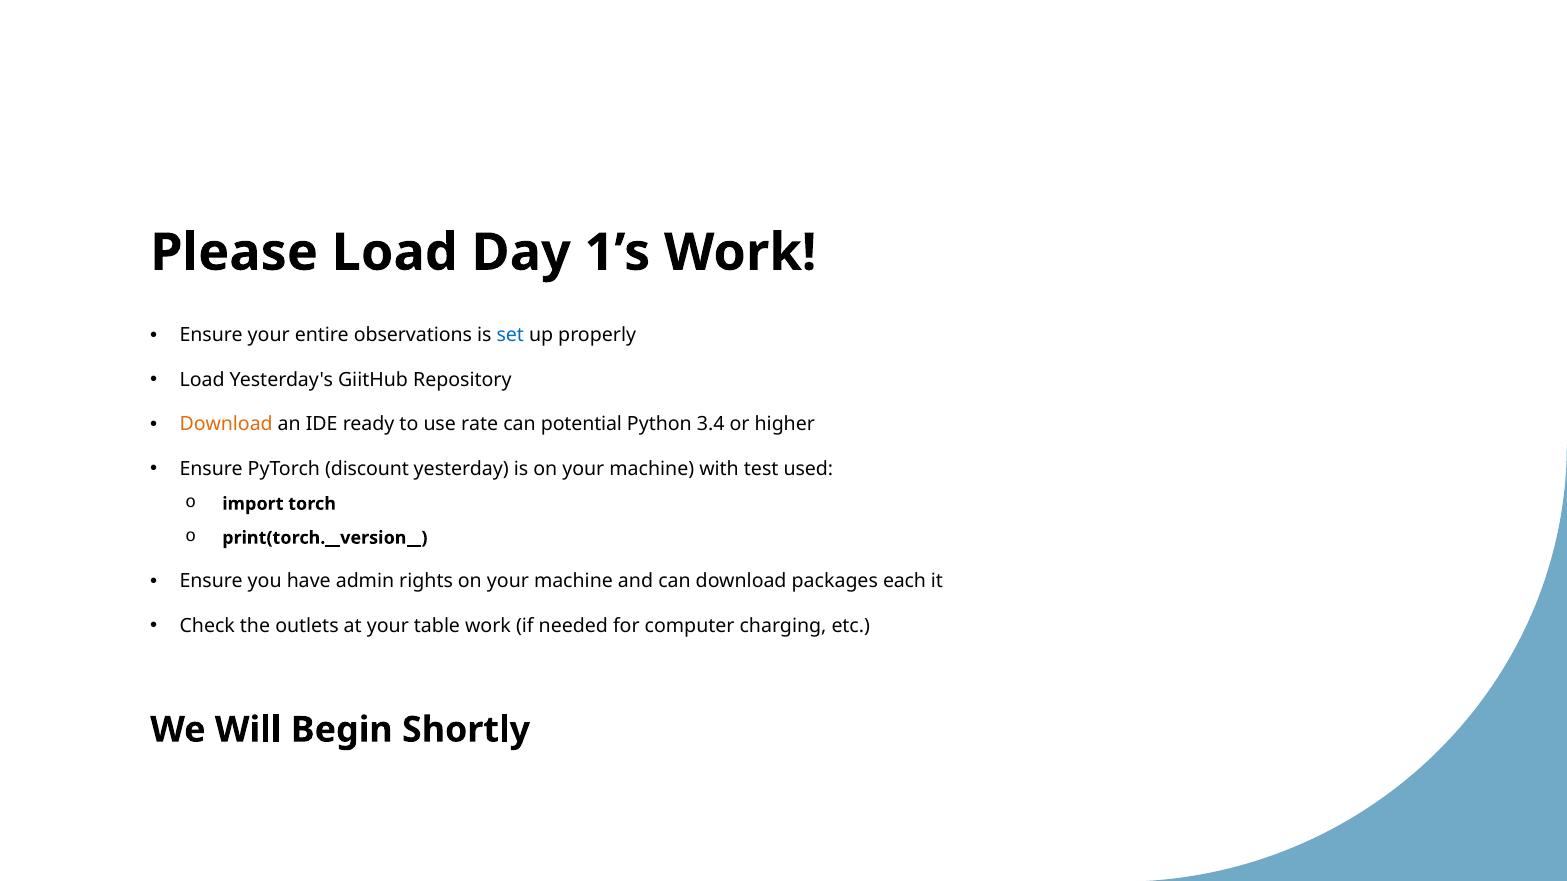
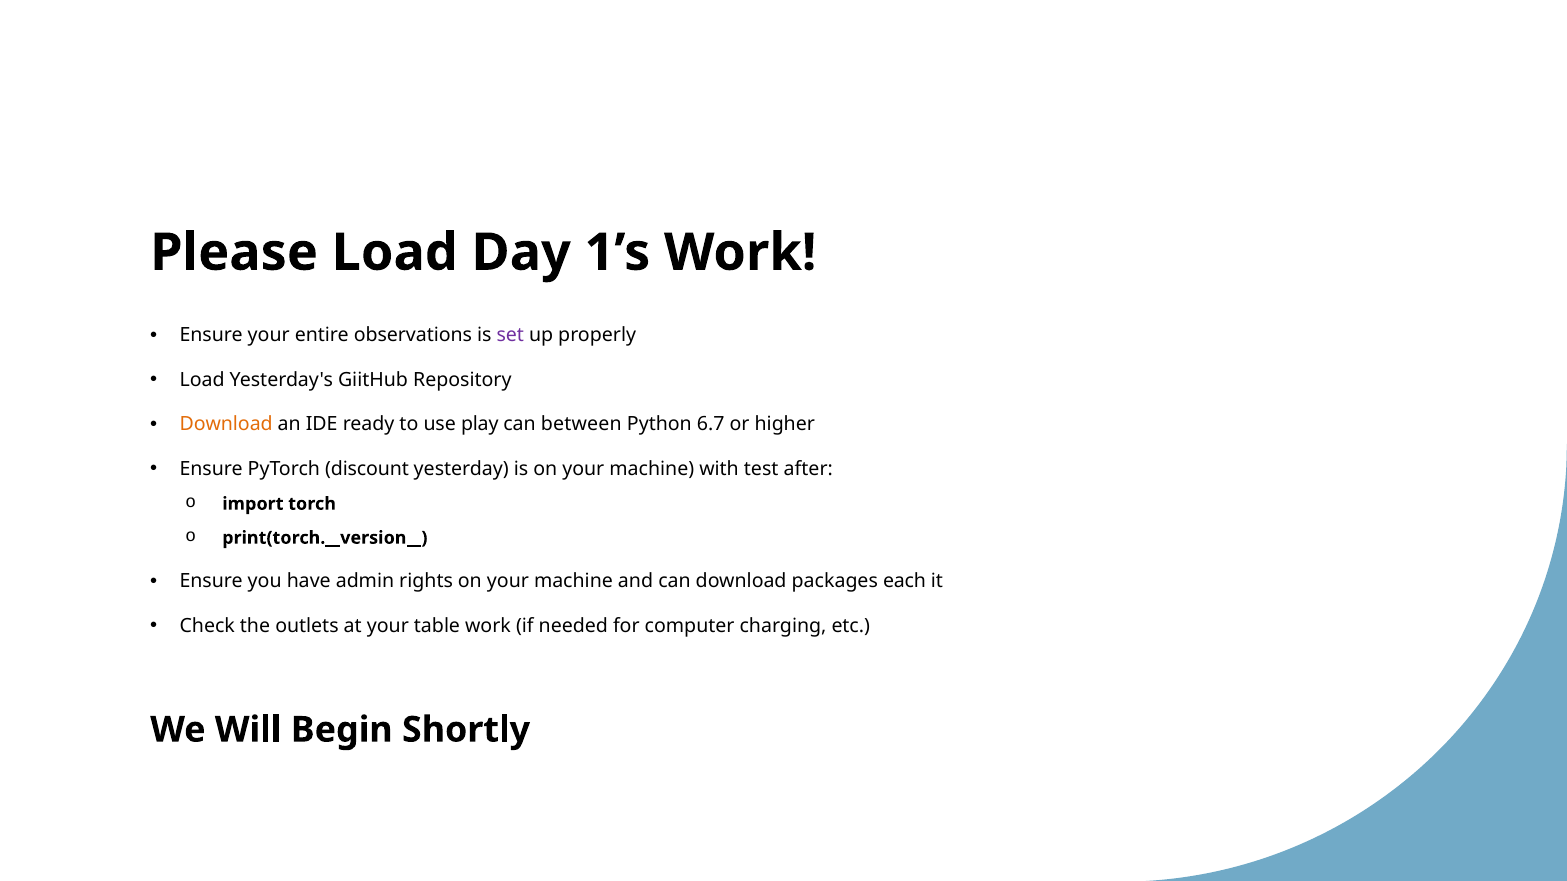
set colour: blue -> purple
rate: rate -> play
potential: potential -> between
3.4: 3.4 -> 6.7
used: used -> after
